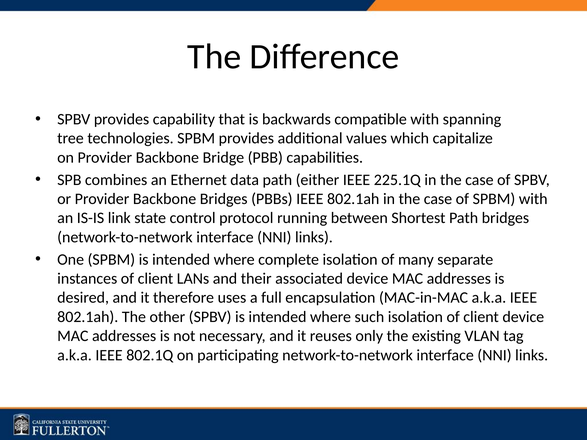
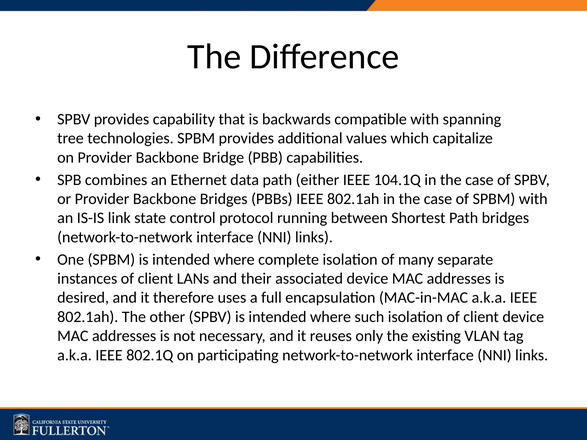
225.1Q: 225.1Q -> 104.1Q
